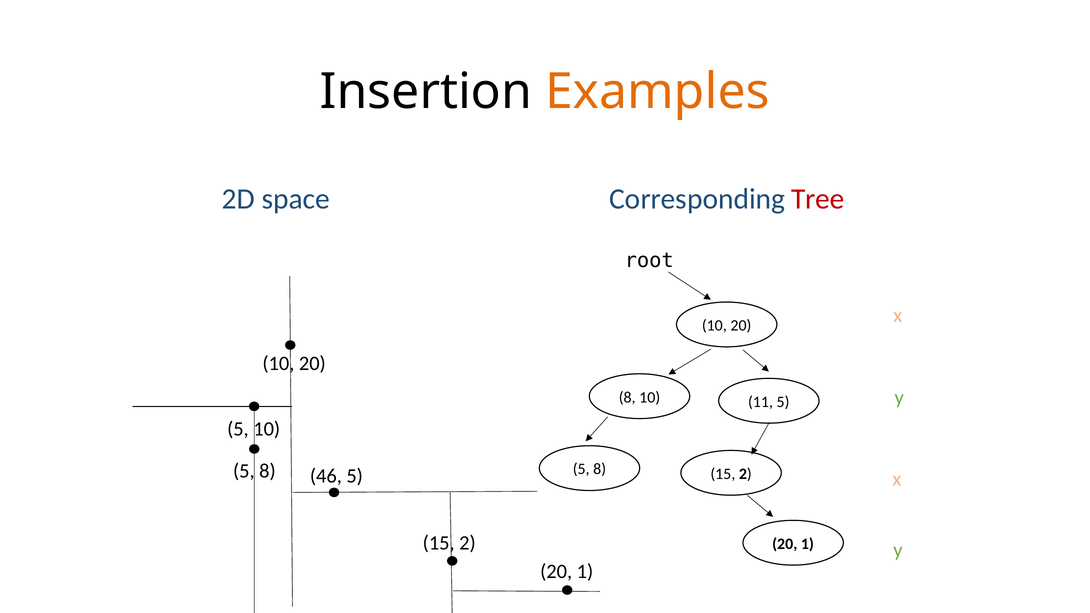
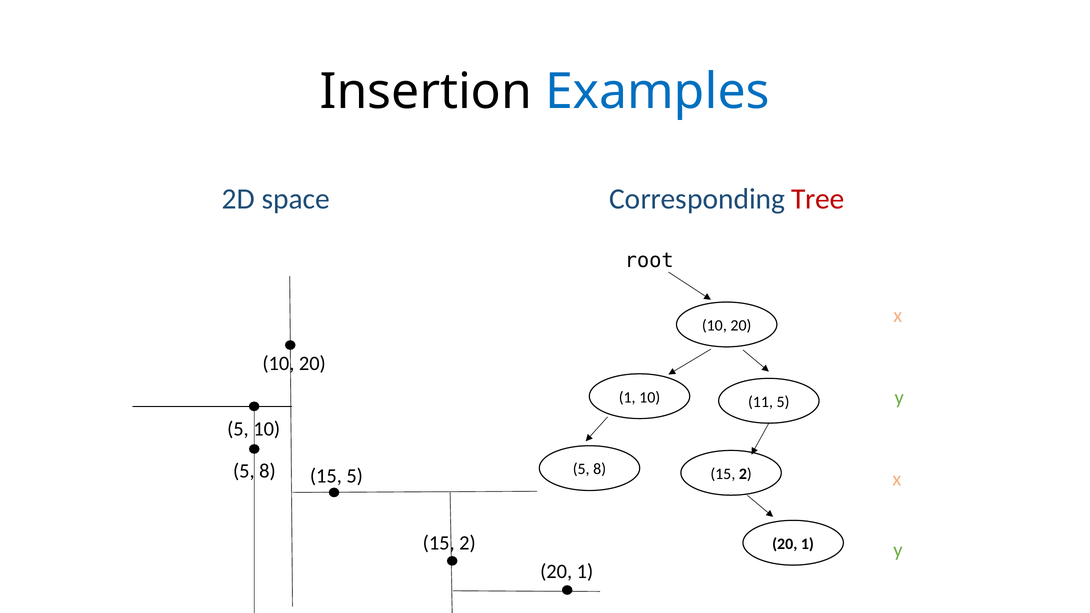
Examples colour: orange -> blue
8 at (627, 397): 8 -> 1
46 at (326, 476): 46 -> 15
